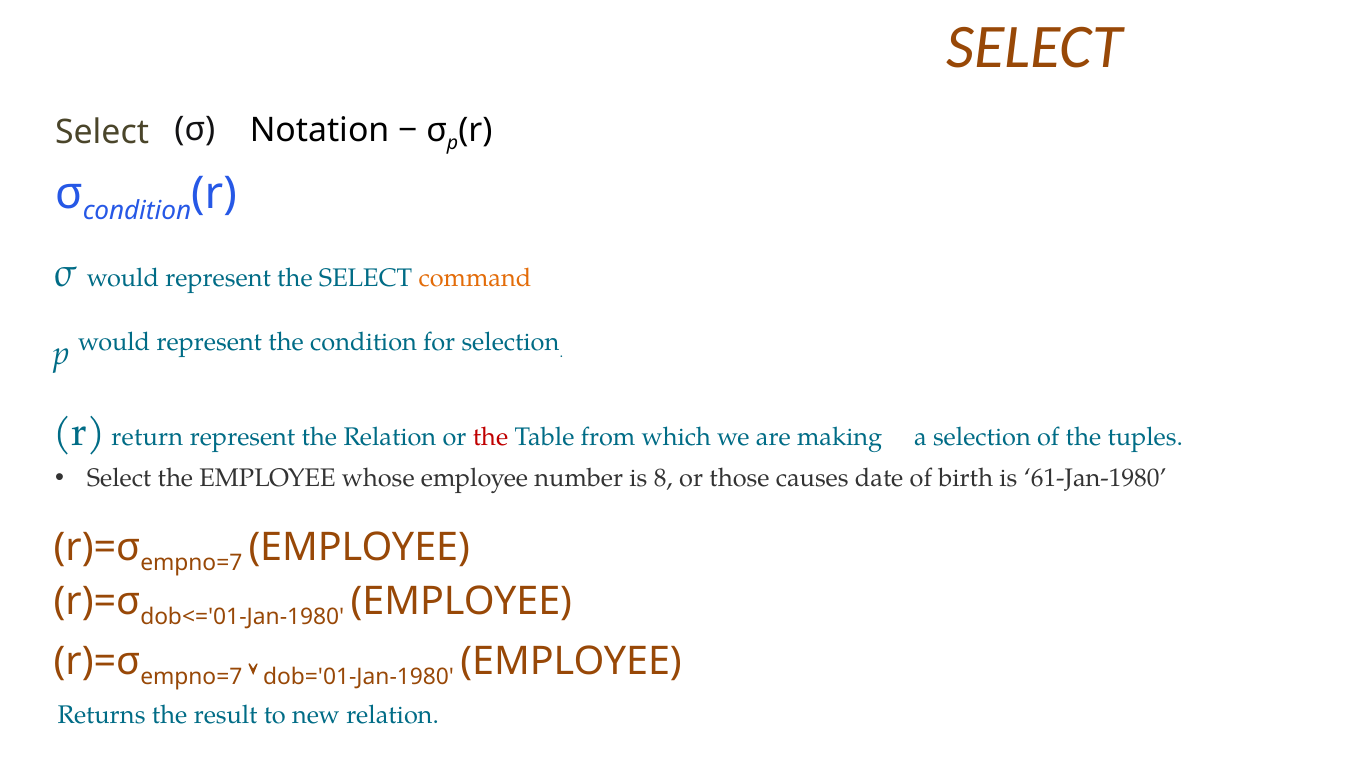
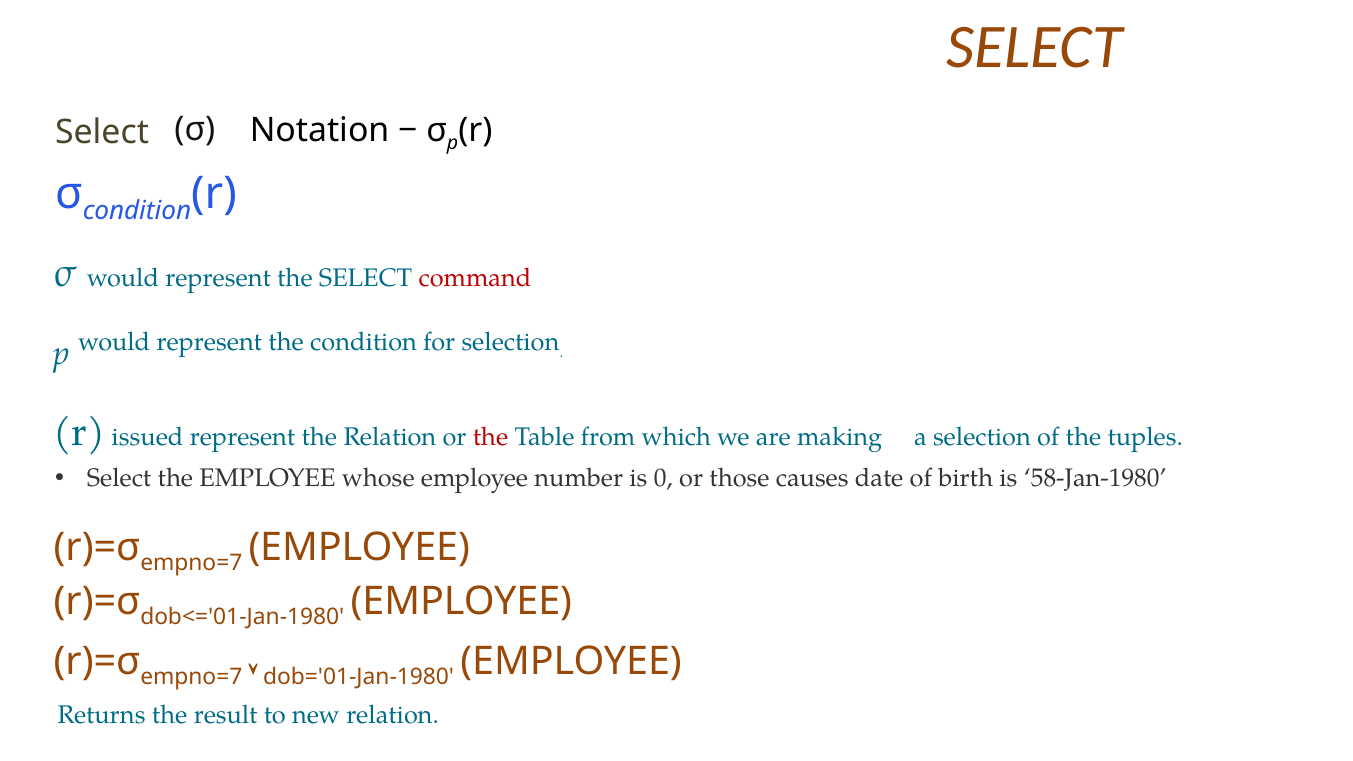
command colour: orange -> red
return: return -> issued
8: 8 -> 0
61-Jan-1980: 61-Jan-1980 -> 58-Jan-1980
